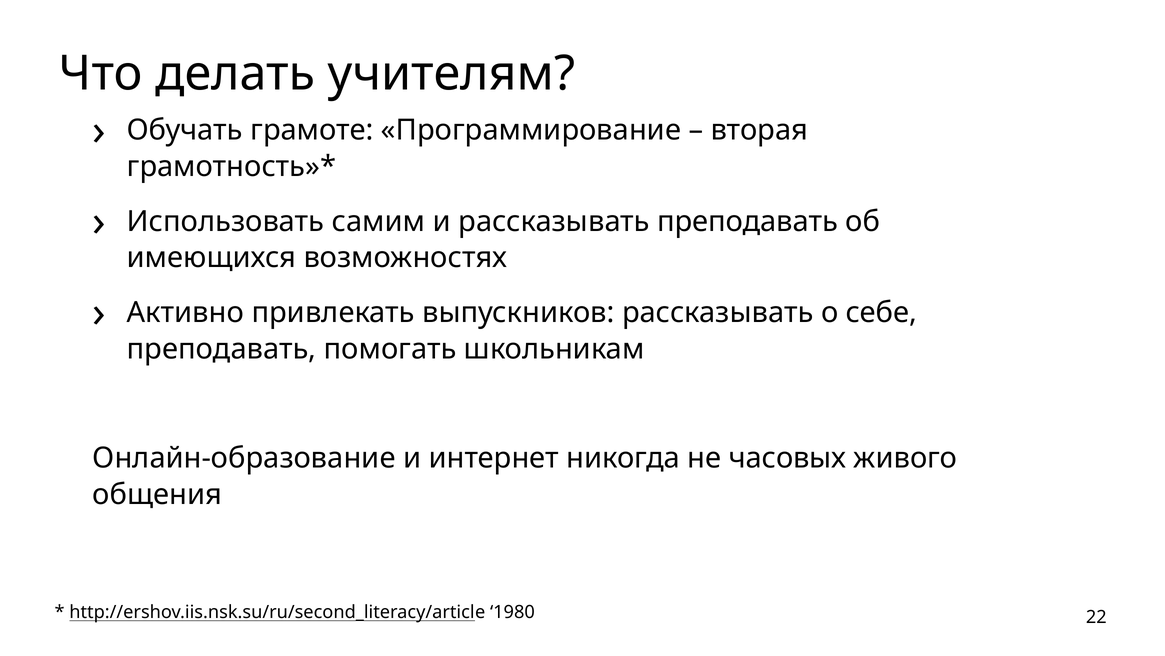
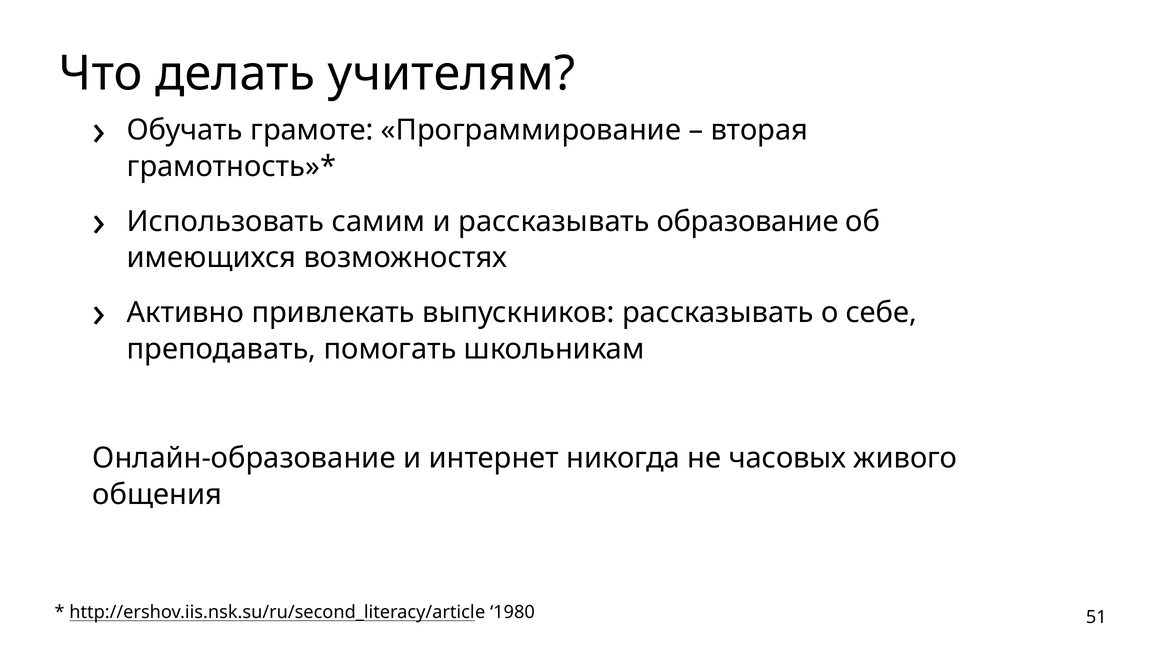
рассказывать преподавать: преподавать -> образование
22: 22 -> 51
